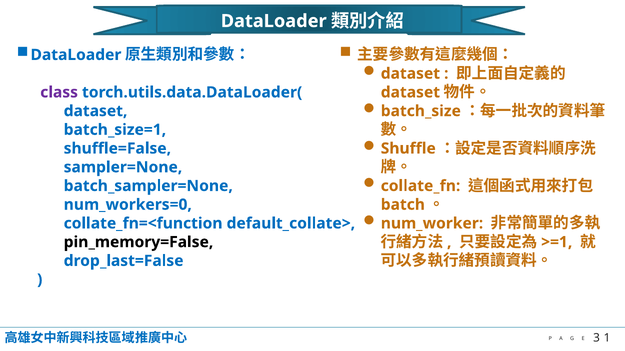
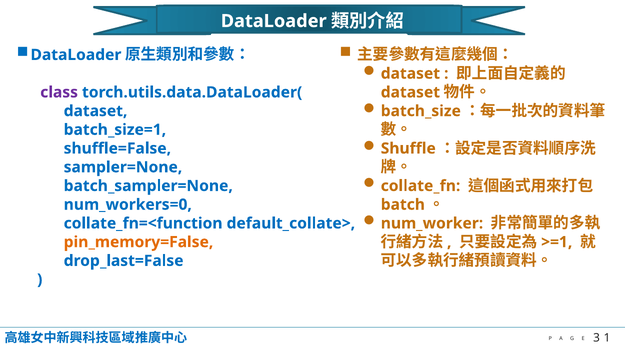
pin_memory=False colour: black -> orange
